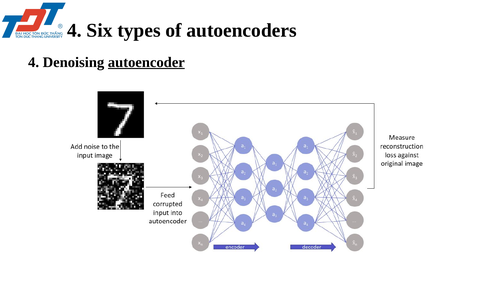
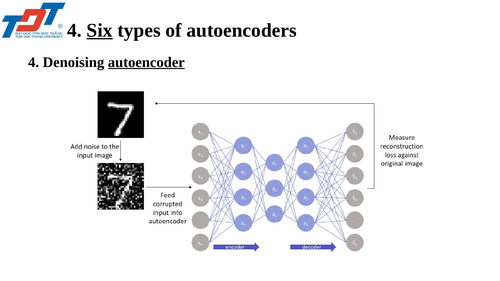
Six underline: none -> present
